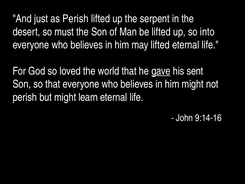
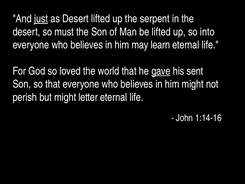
just underline: none -> present
as Perish: Perish -> Desert
may lifted: lifted -> learn
learn: learn -> letter
9:14-16: 9:14-16 -> 1:14-16
